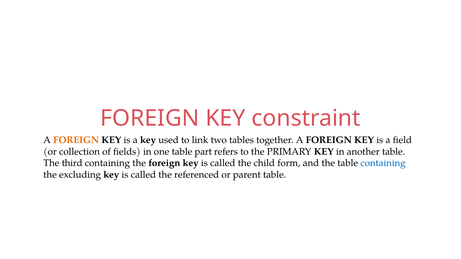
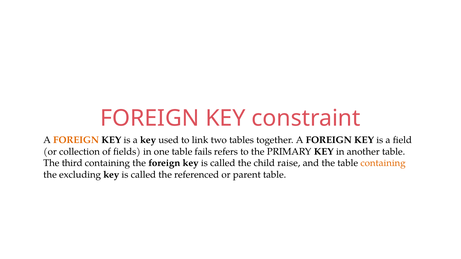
part: part -> fails
form: form -> raise
containing at (383, 163) colour: blue -> orange
